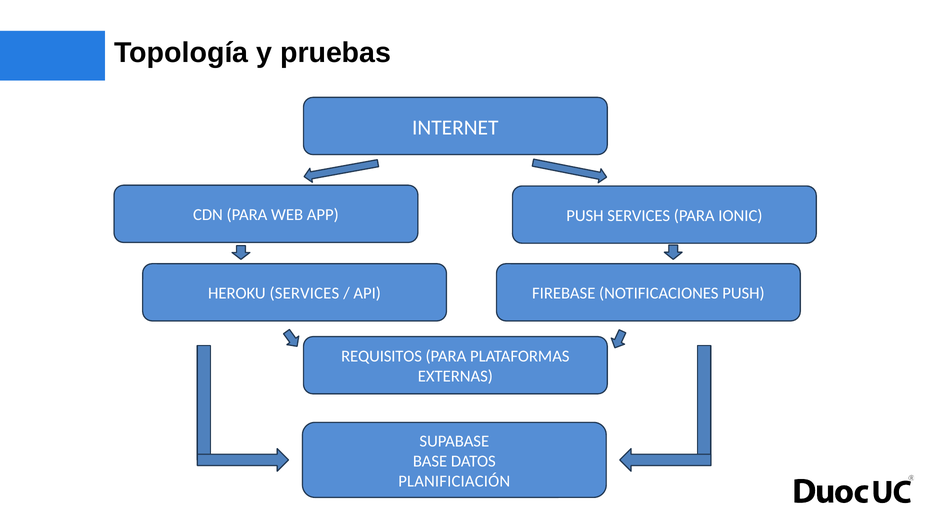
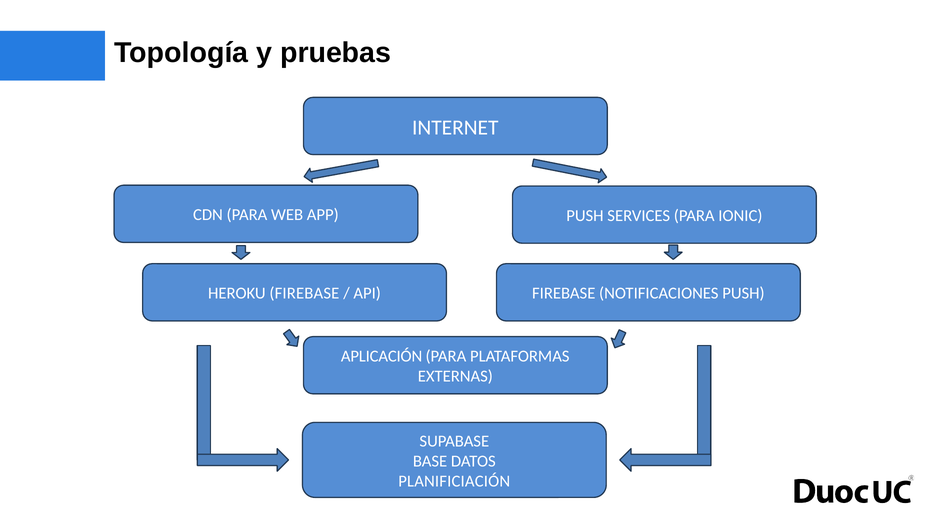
HEROKU SERVICES: SERVICES -> FIREBASE
REQUISITOS: REQUISITOS -> APLICACIÓN
